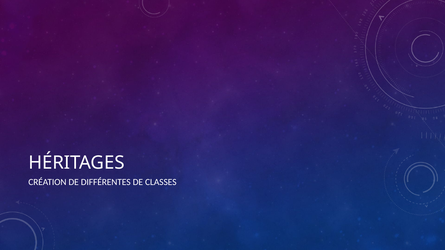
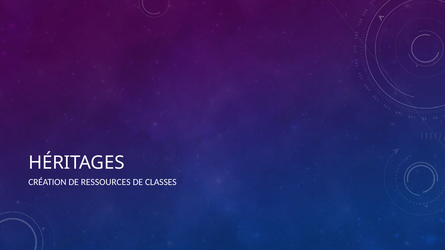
DIFFÉRENTES: DIFFÉRENTES -> RESSOURCES
